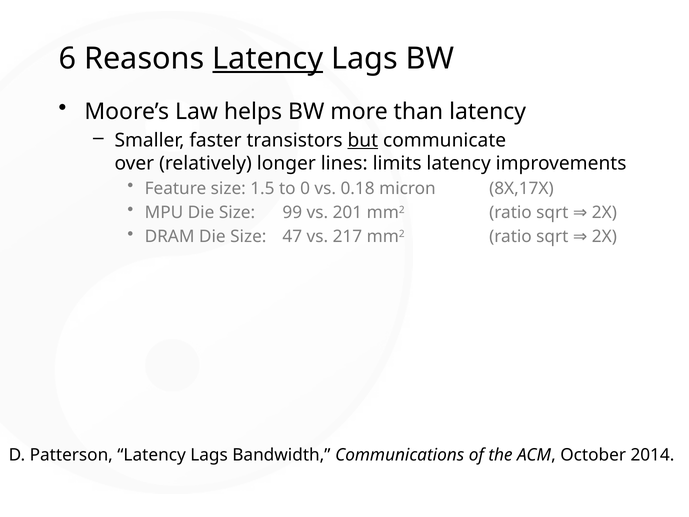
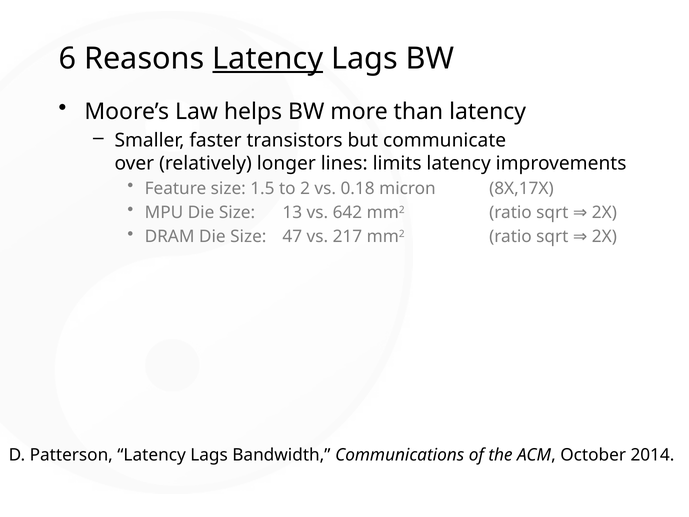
but underline: present -> none
0: 0 -> 2
99: 99 -> 13
201: 201 -> 642
